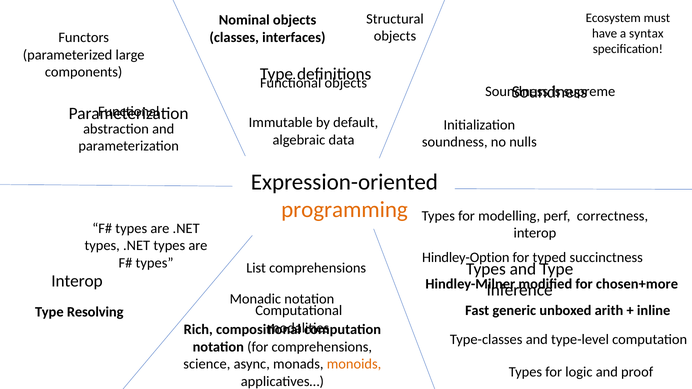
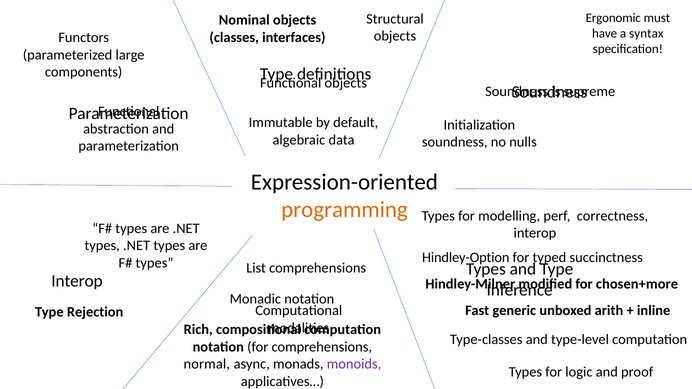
Ecosystem: Ecosystem -> Ergonomic
Resolving: Resolving -> Rejection
science: science -> normal
monoids colour: orange -> purple
